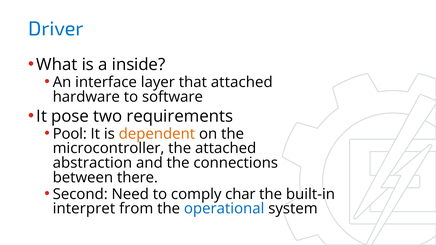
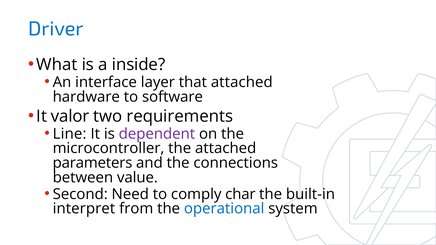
pose: pose -> valor
Pool: Pool -> Line
dependent colour: orange -> purple
abstraction: abstraction -> parameters
there: there -> value
